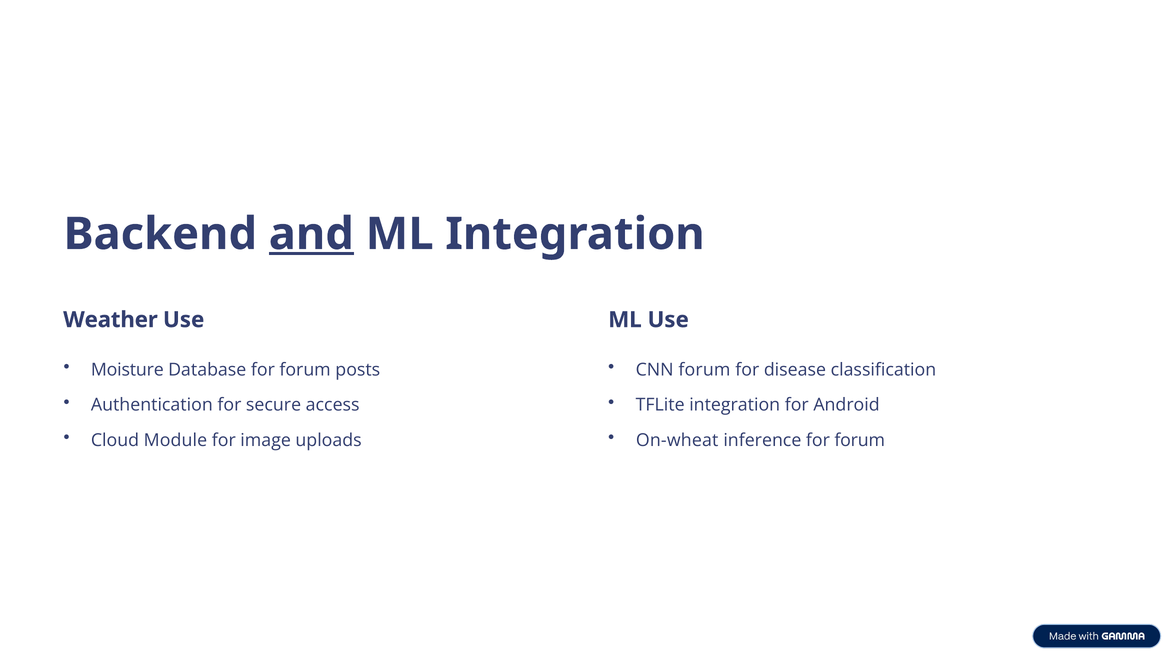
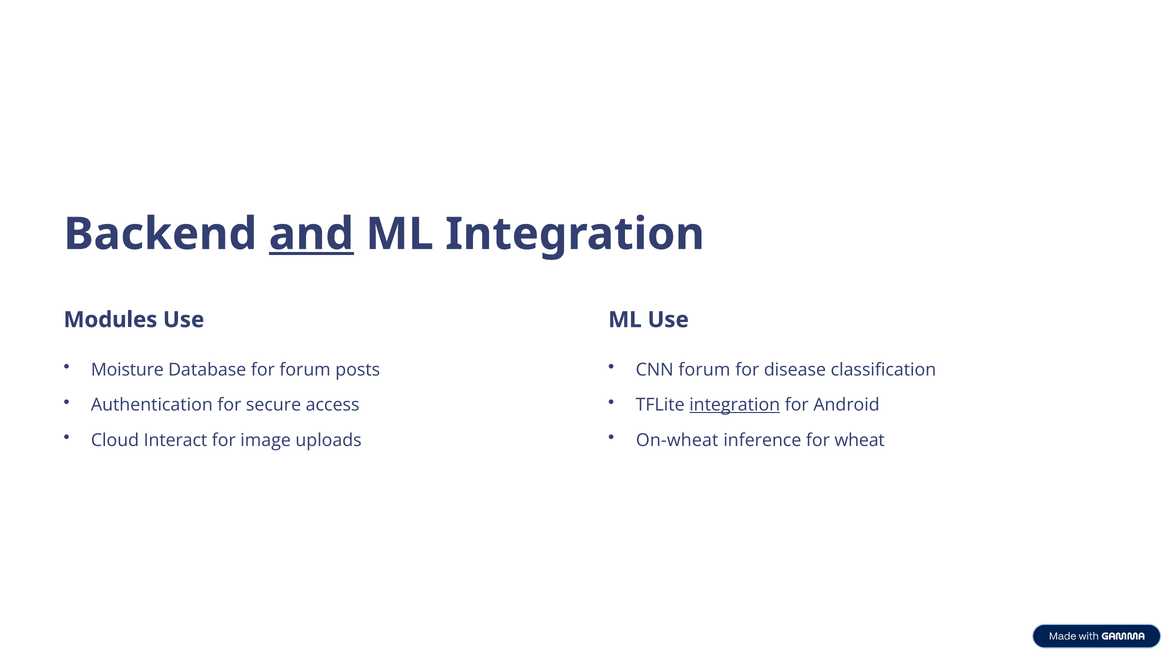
Weather: Weather -> Modules
integration at (735, 405) underline: none -> present
Module: Module -> Interact
inference for forum: forum -> wheat
